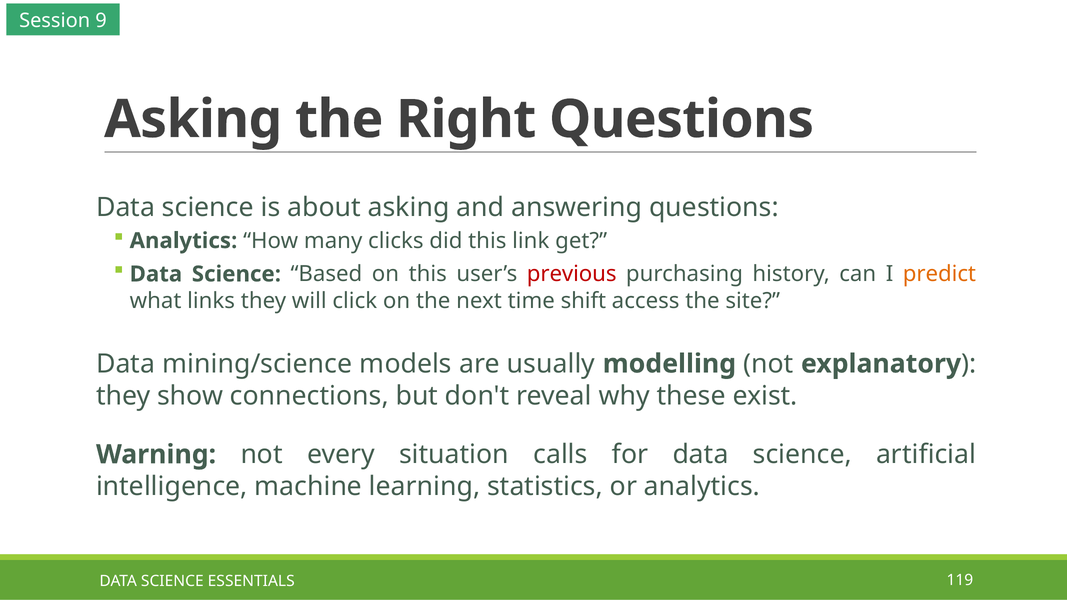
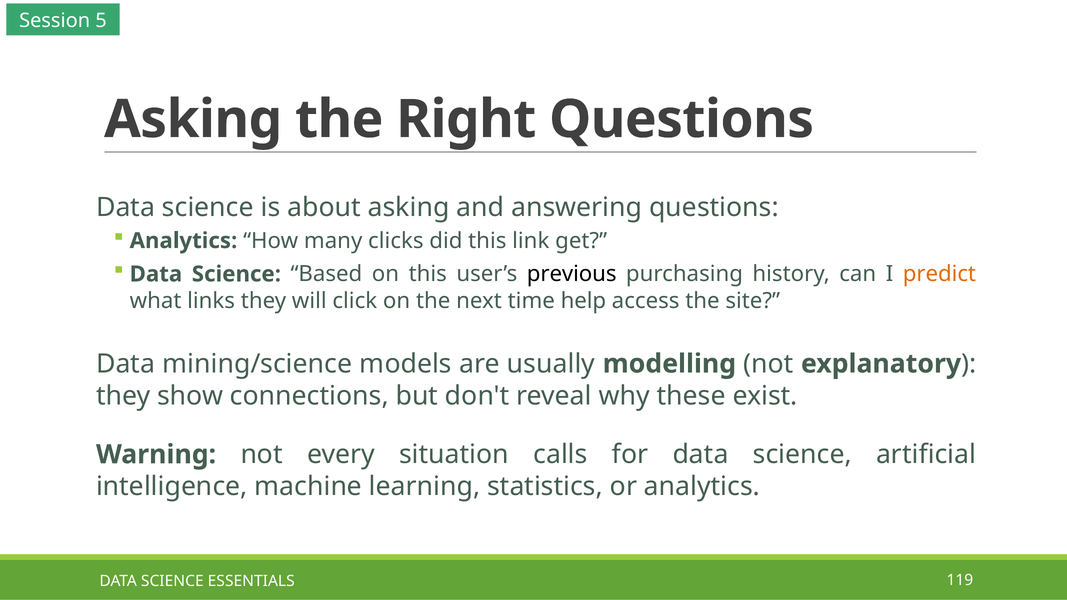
9: 9 -> 5
previous colour: red -> black
shift: shift -> help
